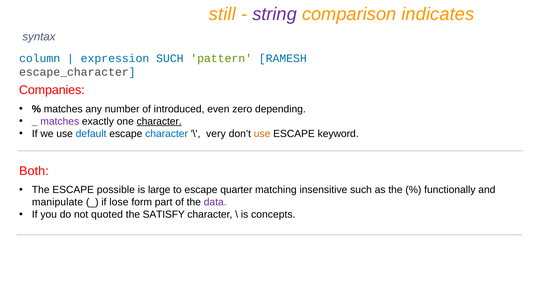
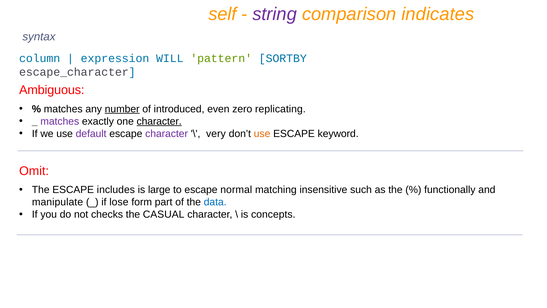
still: still -> self
expression SUCH: SUCH -> WILL
RAMESH: RAMESH -> SORTBY
Companies: Companies -> Ambiguous
number underline: none -> present
depending: depending -> replicating
default colour: blue -> purple
character at (167, 134) colour: blue -> purple
Both: Both -> Omit
possible: possible -> includes
quarter: quarter -> normal
data colour: purple -> blue
quoted: quoted -> checks
SATISFY: SATISFY -> CASUAL
